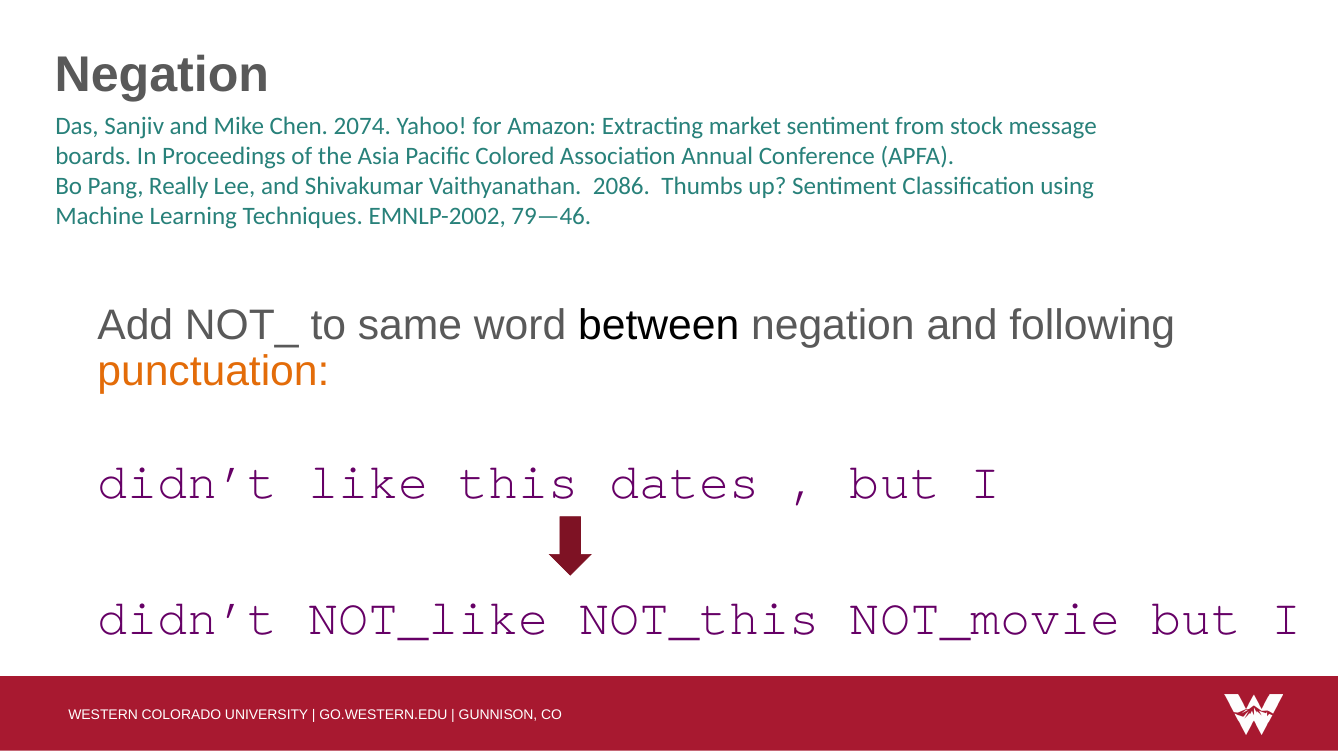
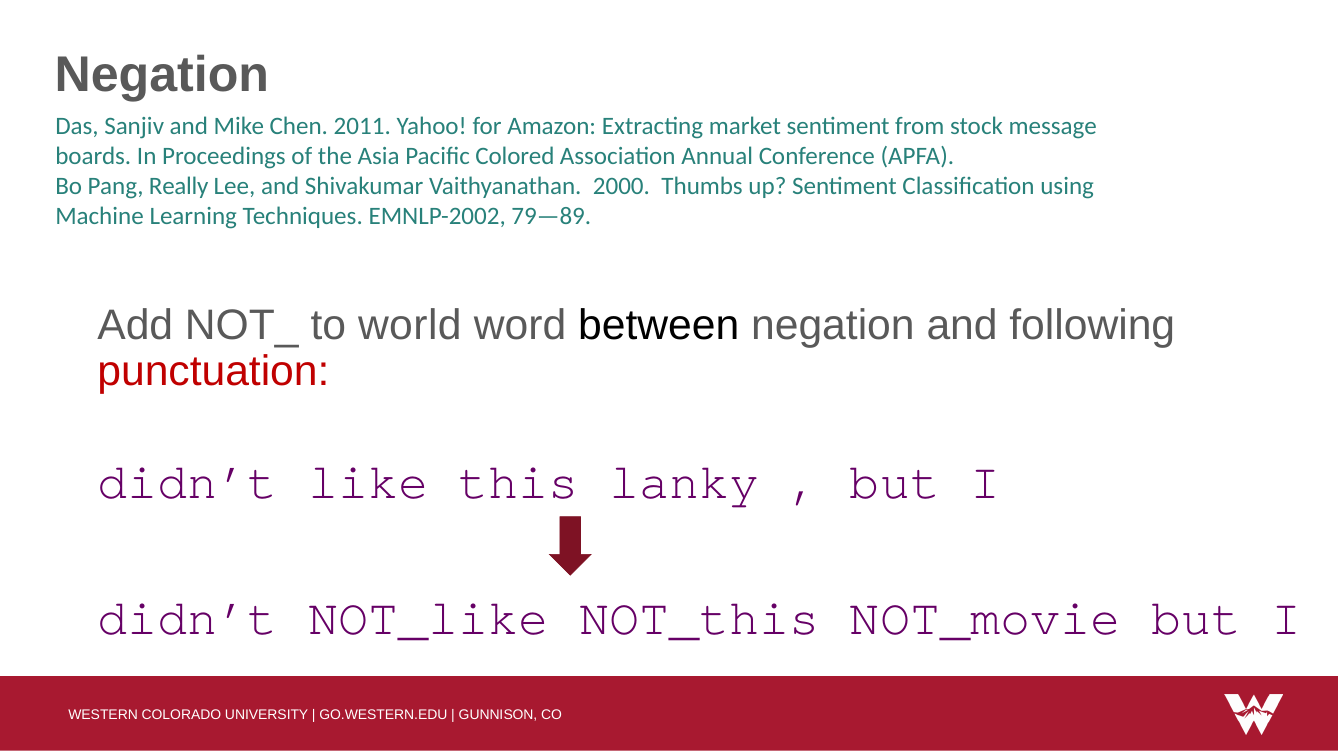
2074: 2074 -> 2011
2086: 2086 -> 2000
79—46: 79—46 -> 79—89
same: same -> world
punctuation colour: orange -> red
dates: dates -> lanky
